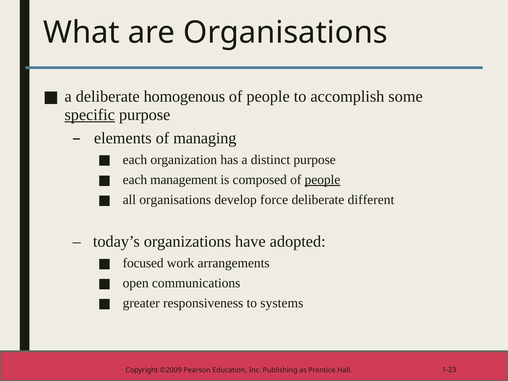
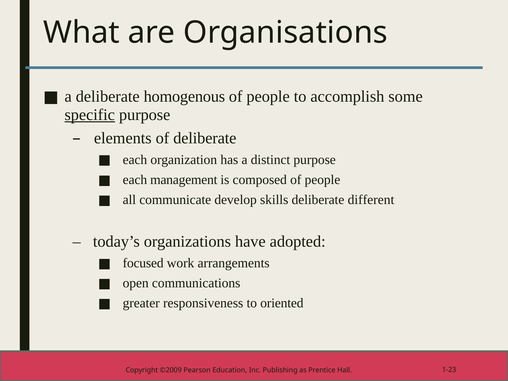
of managing: managing -> deliberate
people at (322, 180) underline: present -> none
all organisations: organisations -> communicate
force: force -> skills
systems: systems -> oriented
